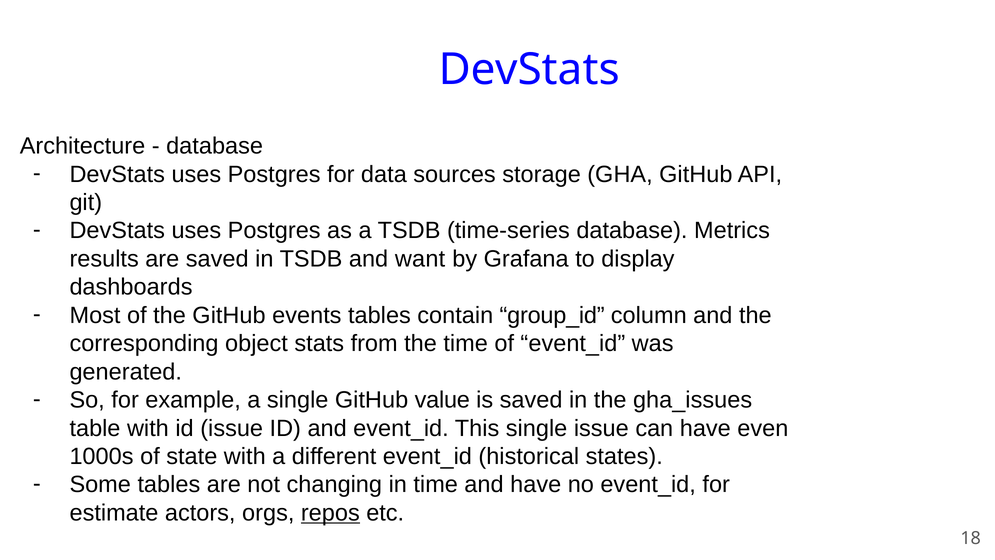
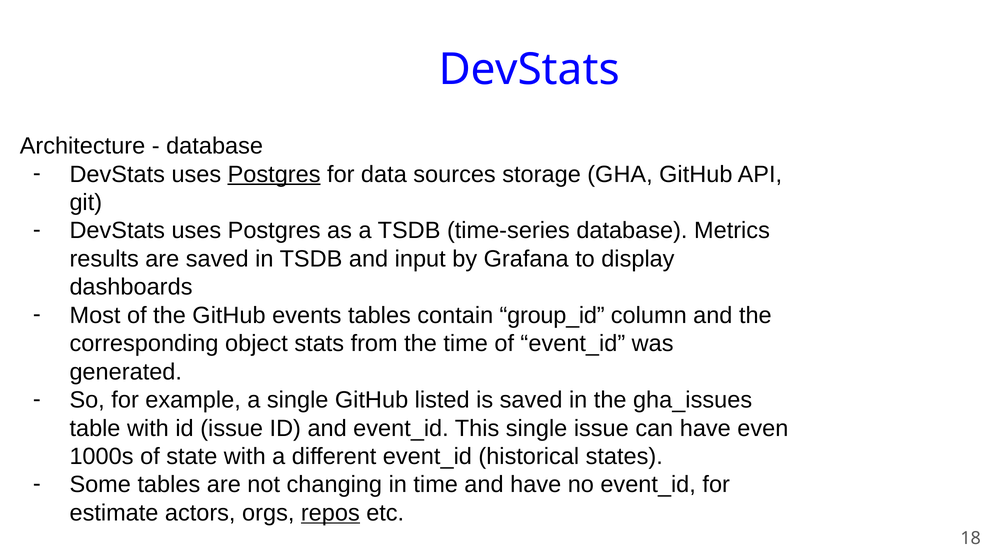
Postgres at (274, 174) underline: none -> present
want: want -> input
value: value -> listed
